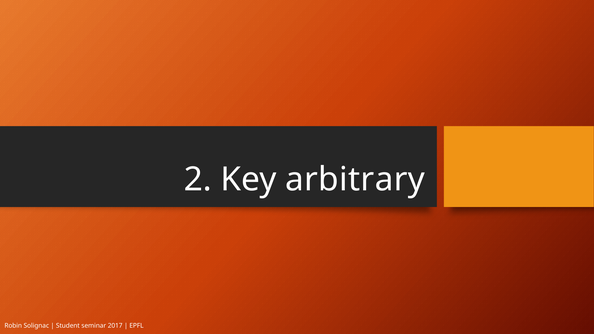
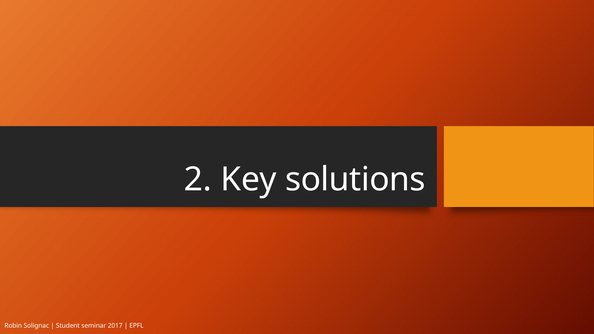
arbitrary: arbitrary -> solutions
